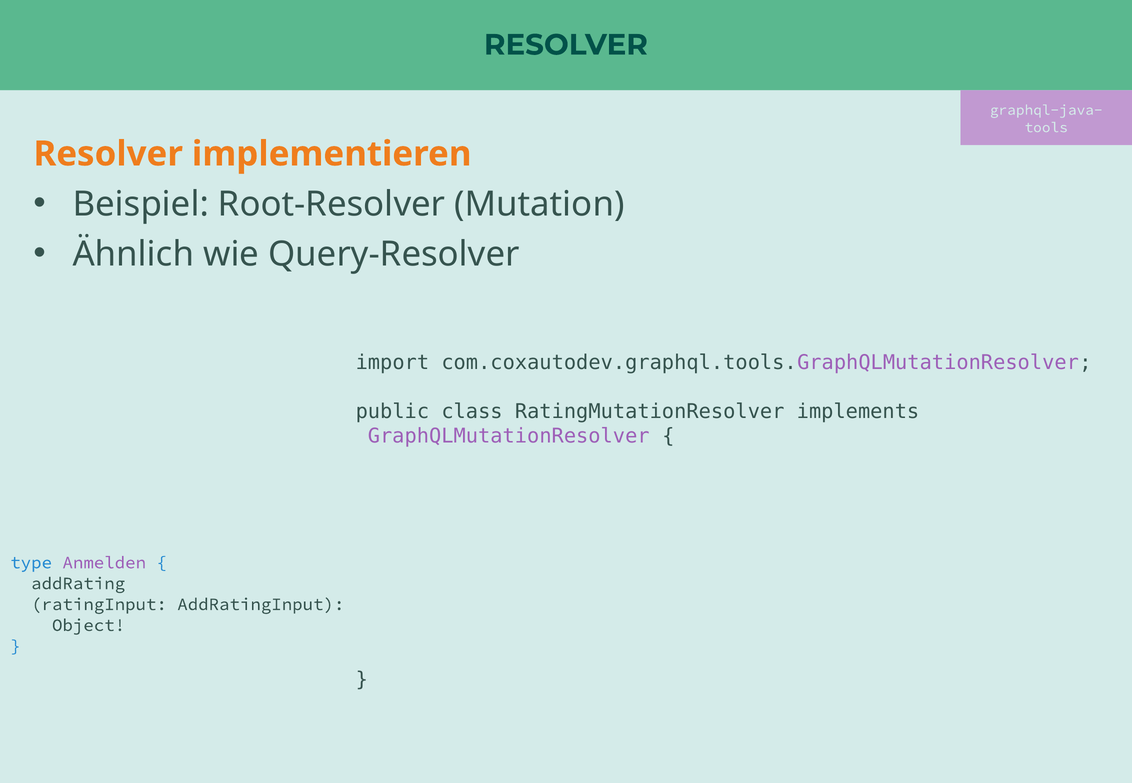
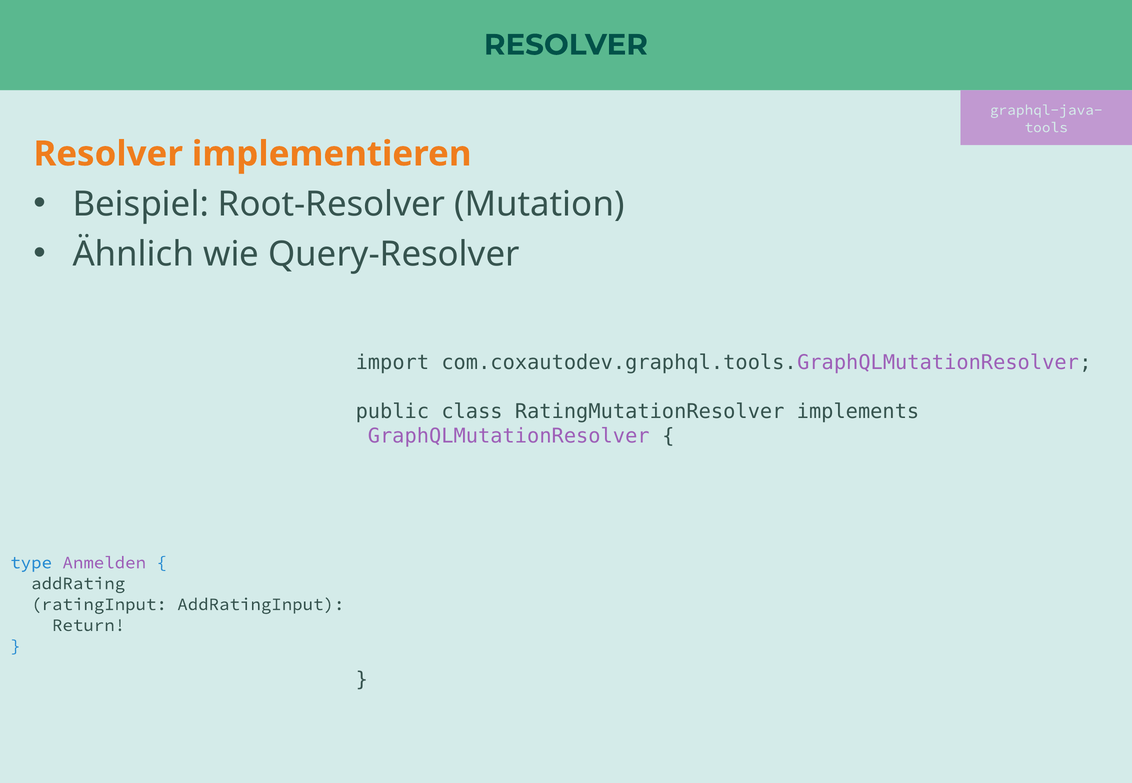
Object: Object -> Return
